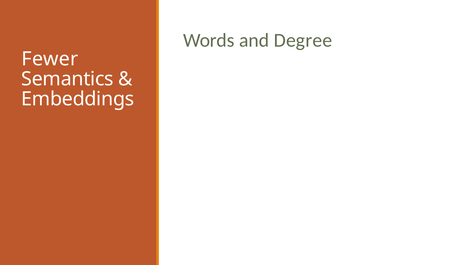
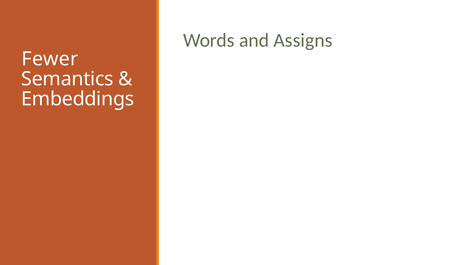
Degree: Degree -> Assigns
